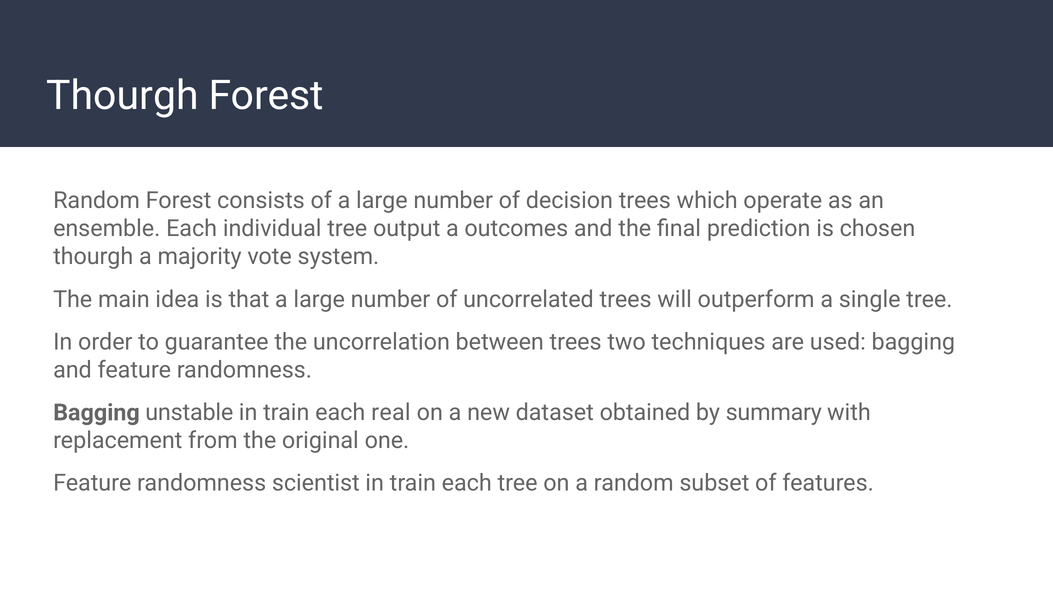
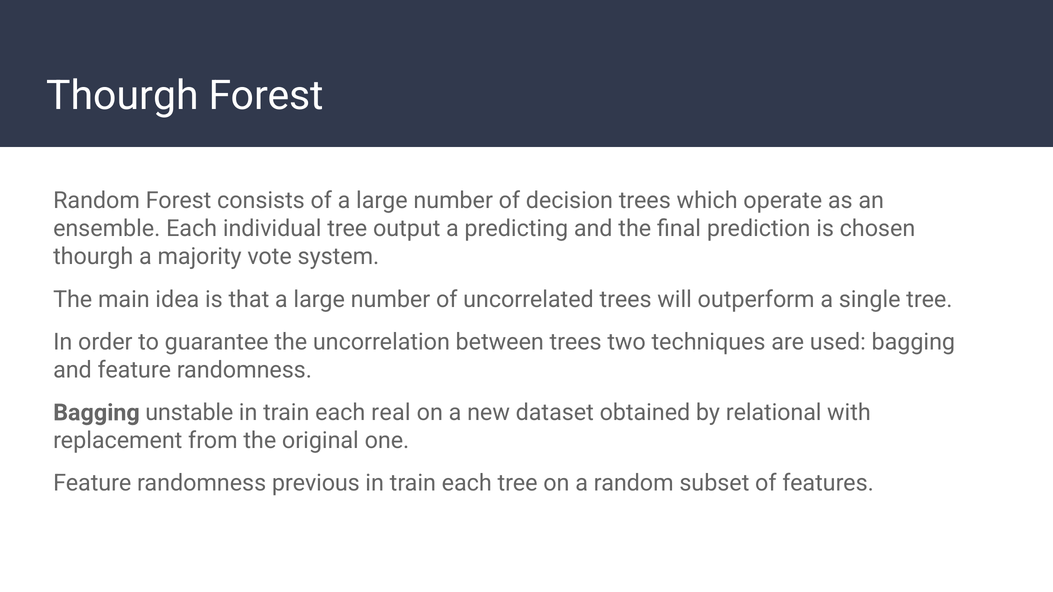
outcomes: outcomes -> predicting
summary: summary -> relational
scientist: scientist -> previous
